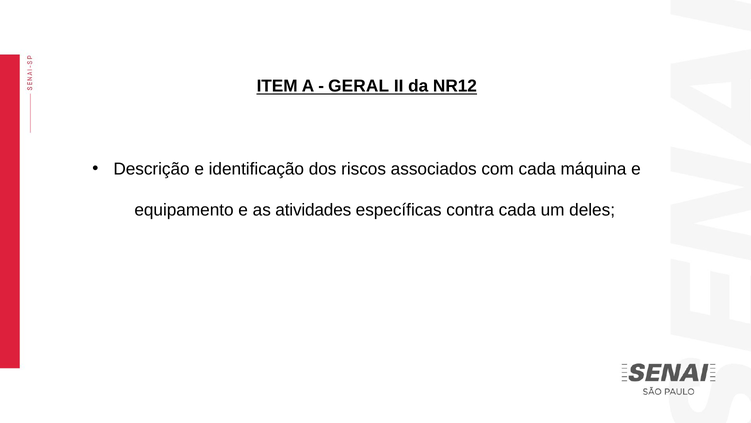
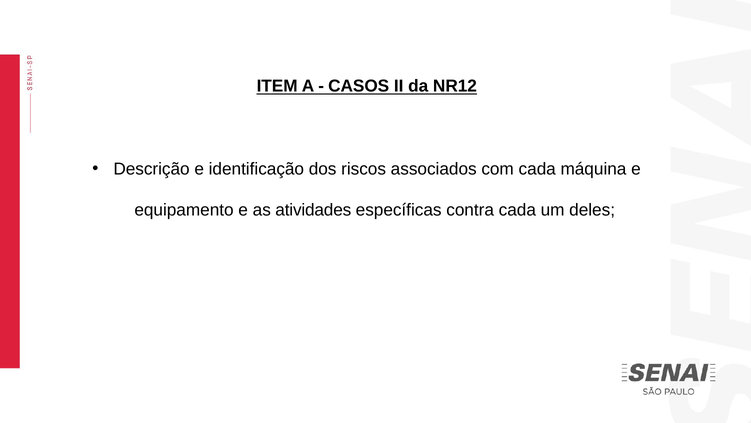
GERAL: GERAL -> CASOS
